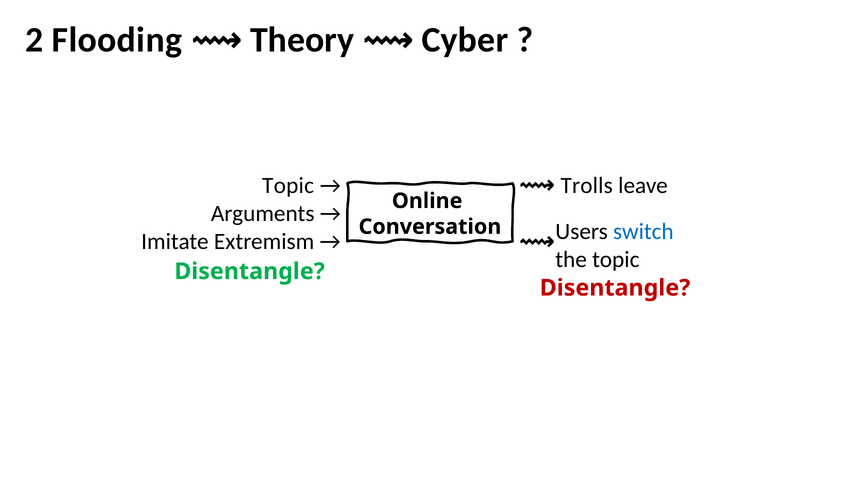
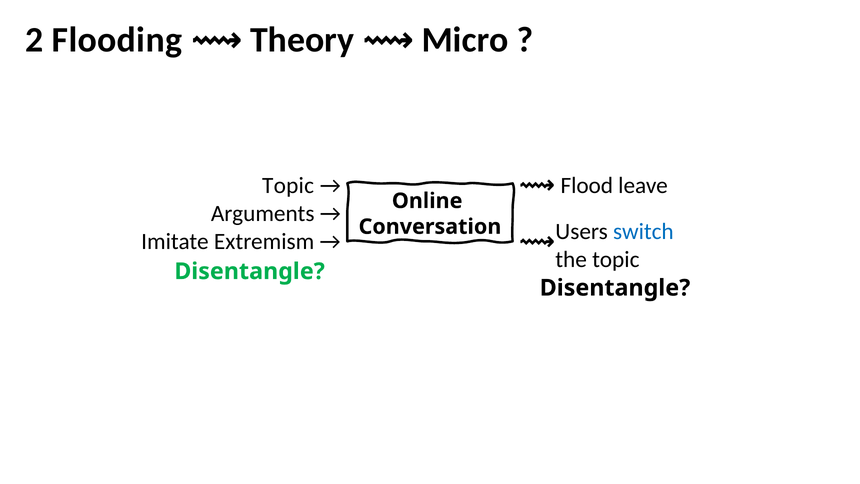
Cyber: Cyber -> Micro
Trolls: Trolls -> Flood
Disentangle at (615, 288) colour: red -> black
